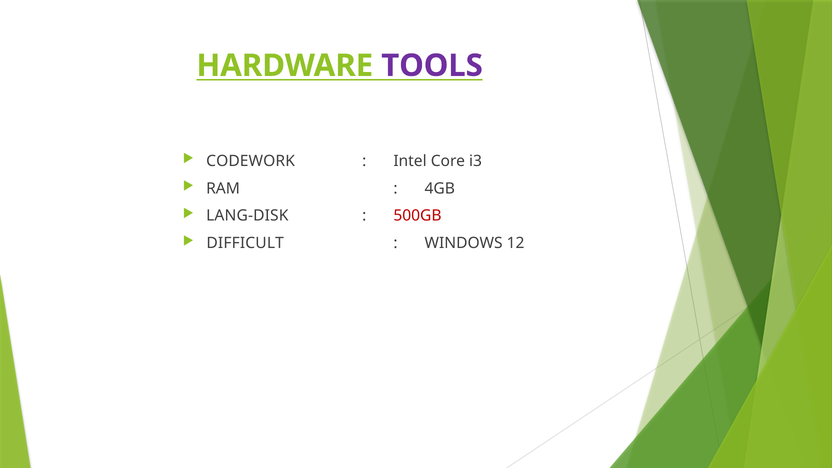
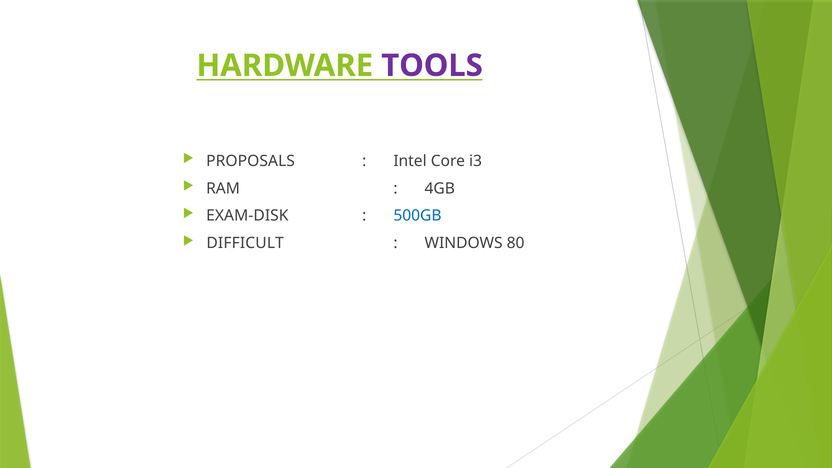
CODEWORK: CODEWORK -> PROPOSALS
LANG-DISK: LANG-DISK -> EXAM-DISK
500GB colour: red -> blue
12: 12 -> 80
